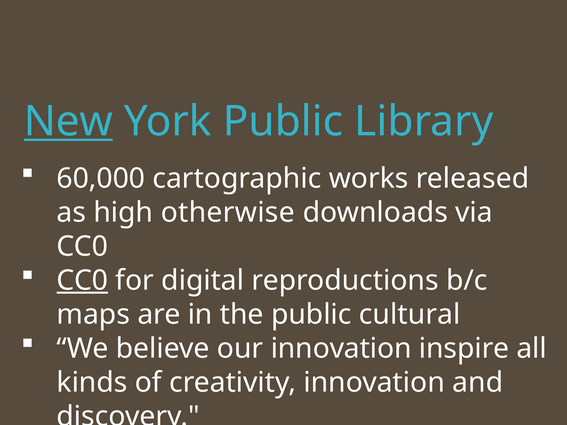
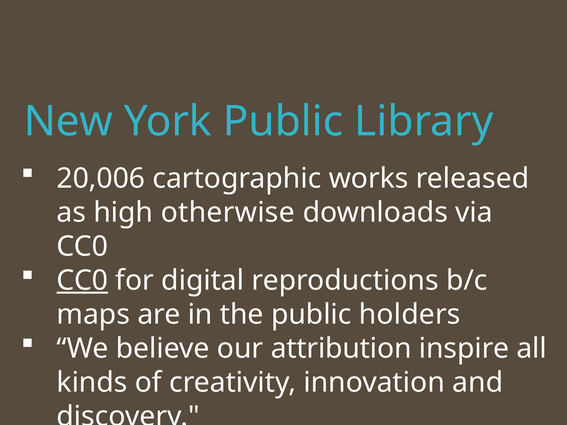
New underline: present -> none
60,000: 60,000 -> 20,006
cultural: cultural -> holders
our innovation: innovation -> attribution
